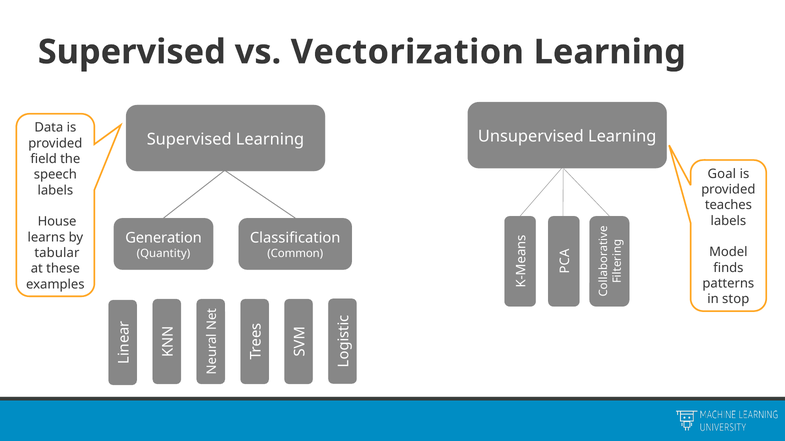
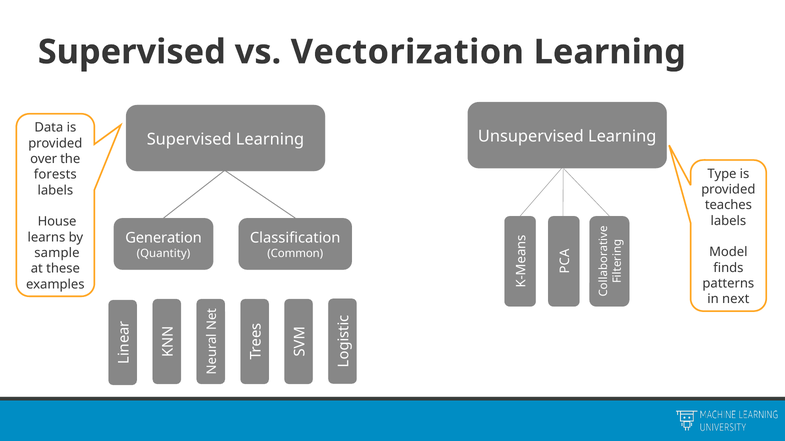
field: field -> over
Goal: Goal -> Type
speech: speech -> forests
tabular: tabular -> sample
stop: stop -> next
